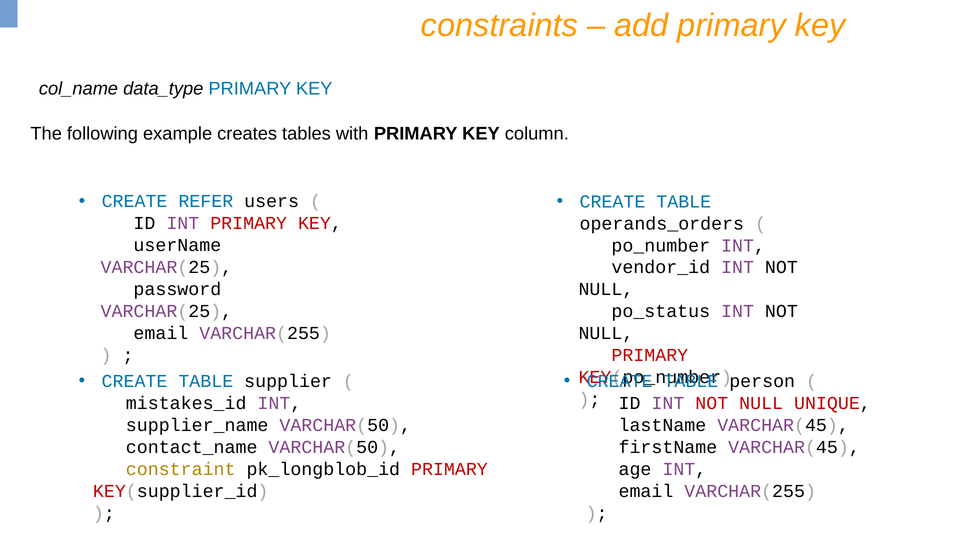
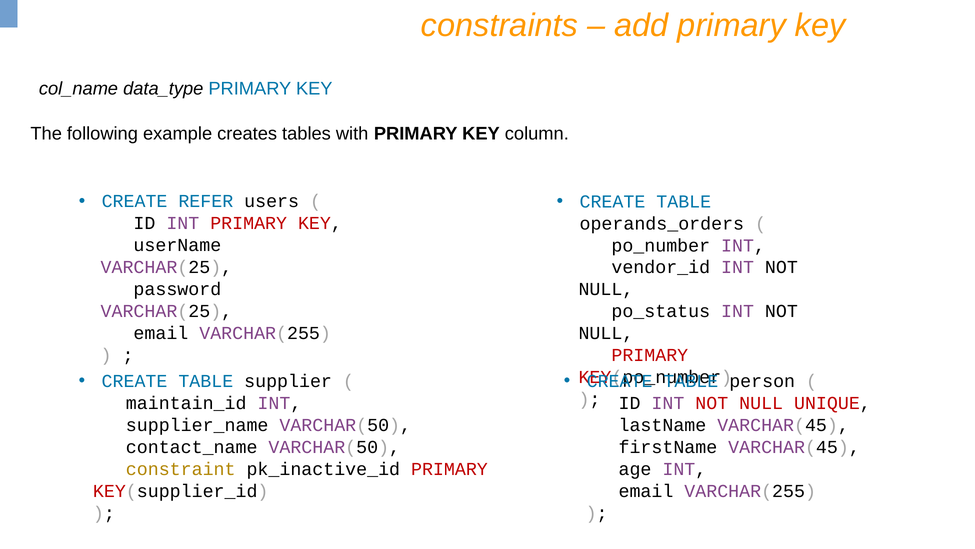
mistakes_id: mistakes_id -> maintain_id
pk_longblob_id: pk_longblob_id -> pk_inactive_id
